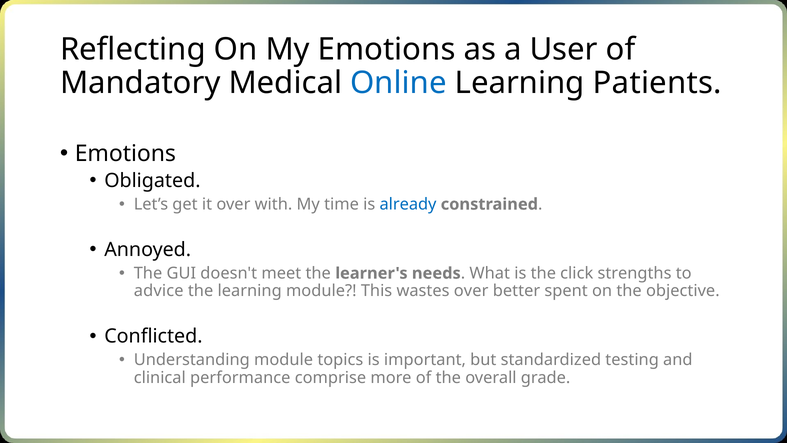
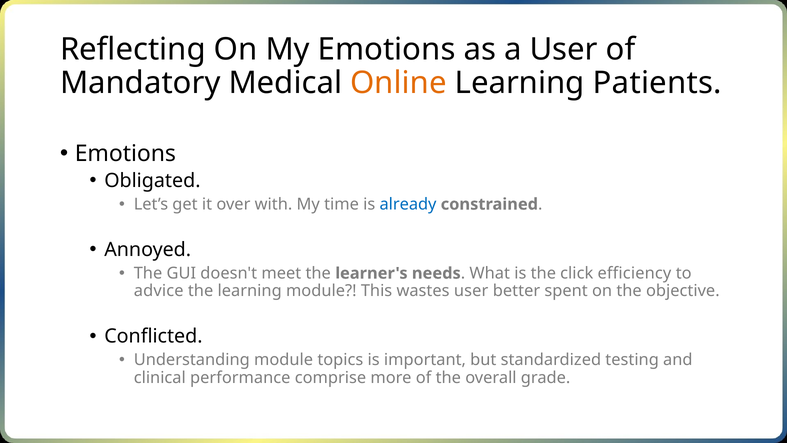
Online colour: blue -> orange
strengths: strengths -> efficiency
wastes over: over -> user
